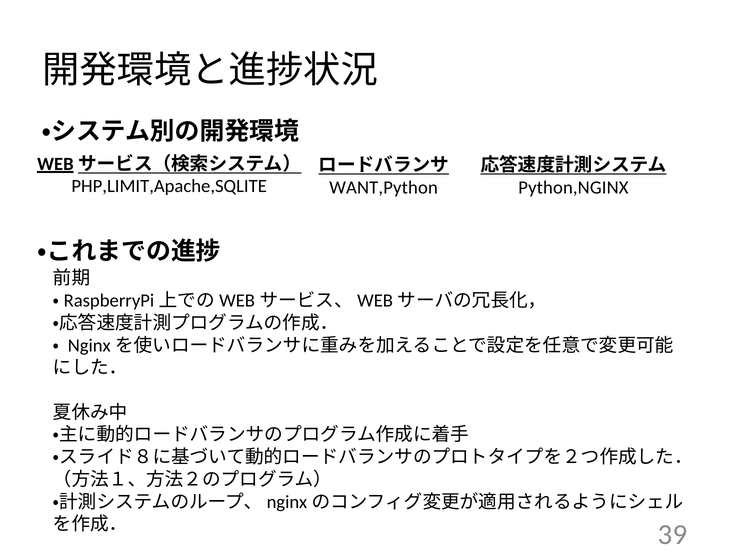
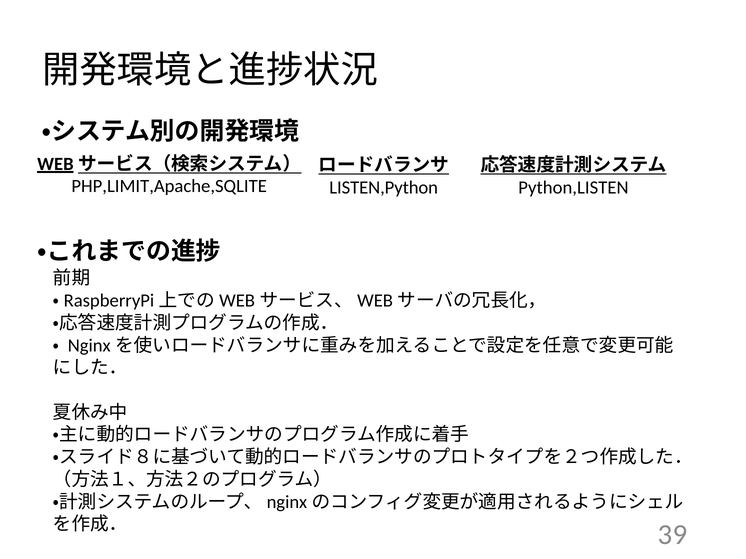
WANT,Python: WANT,Python -> LISTEN,Python
Python,NGINX: Python,NGINX -> Python,LISTEN
